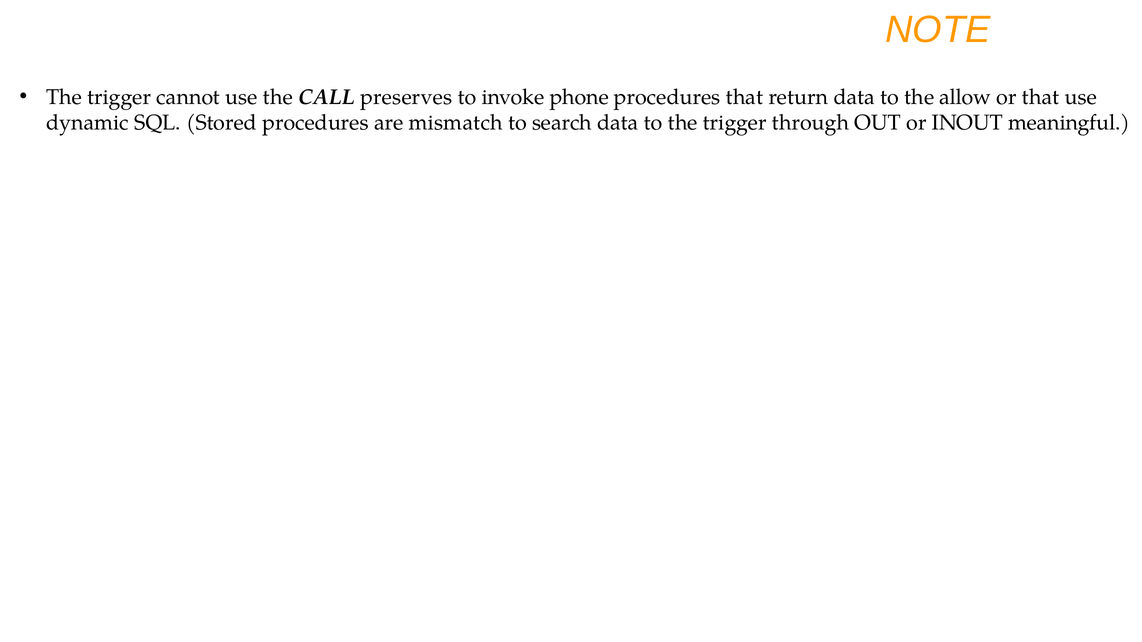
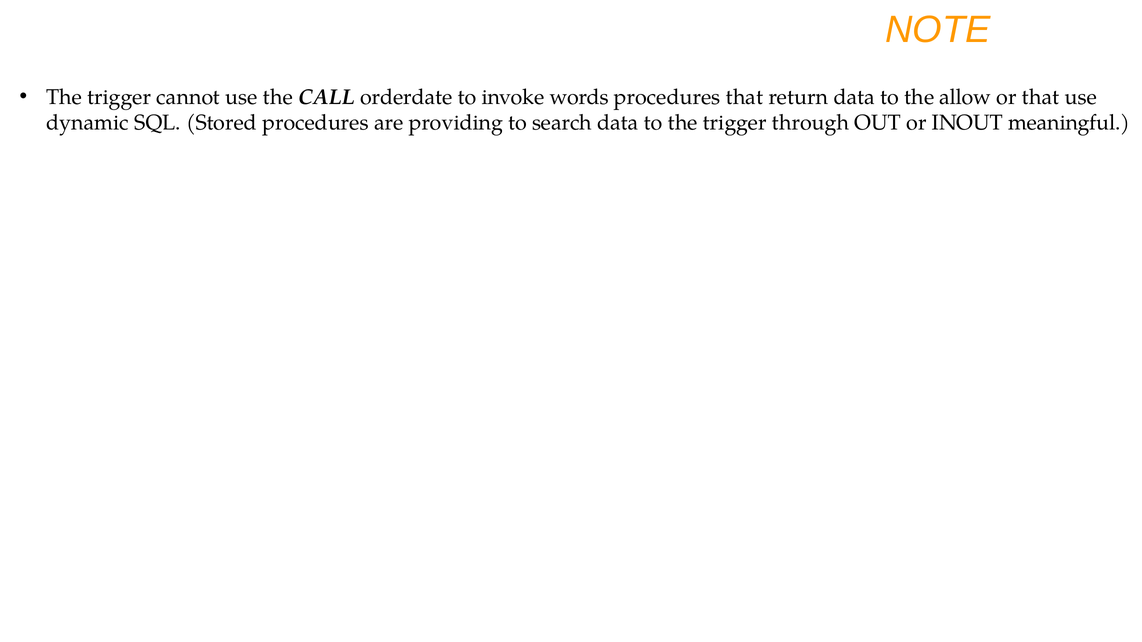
preserves: preserves -> orderdate
phone: phone -> words
mismatch: mismatch -> providing
